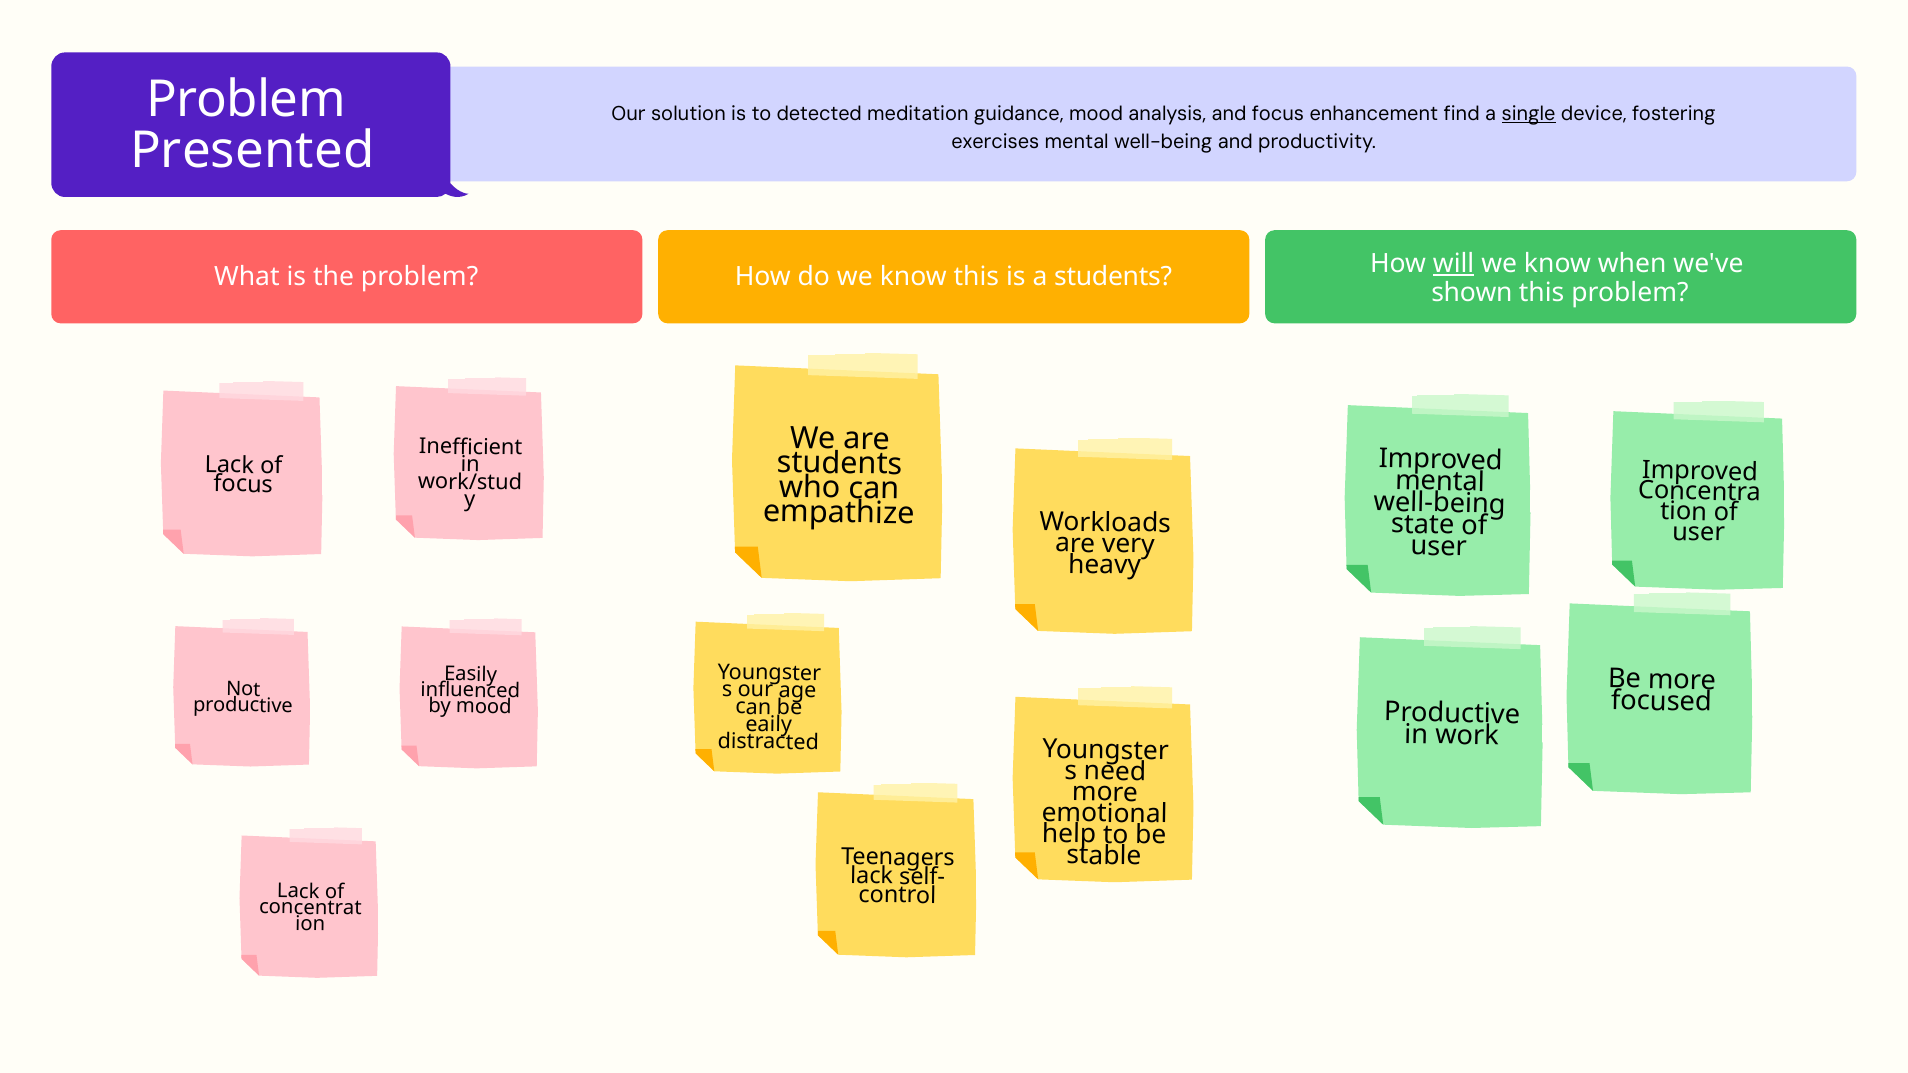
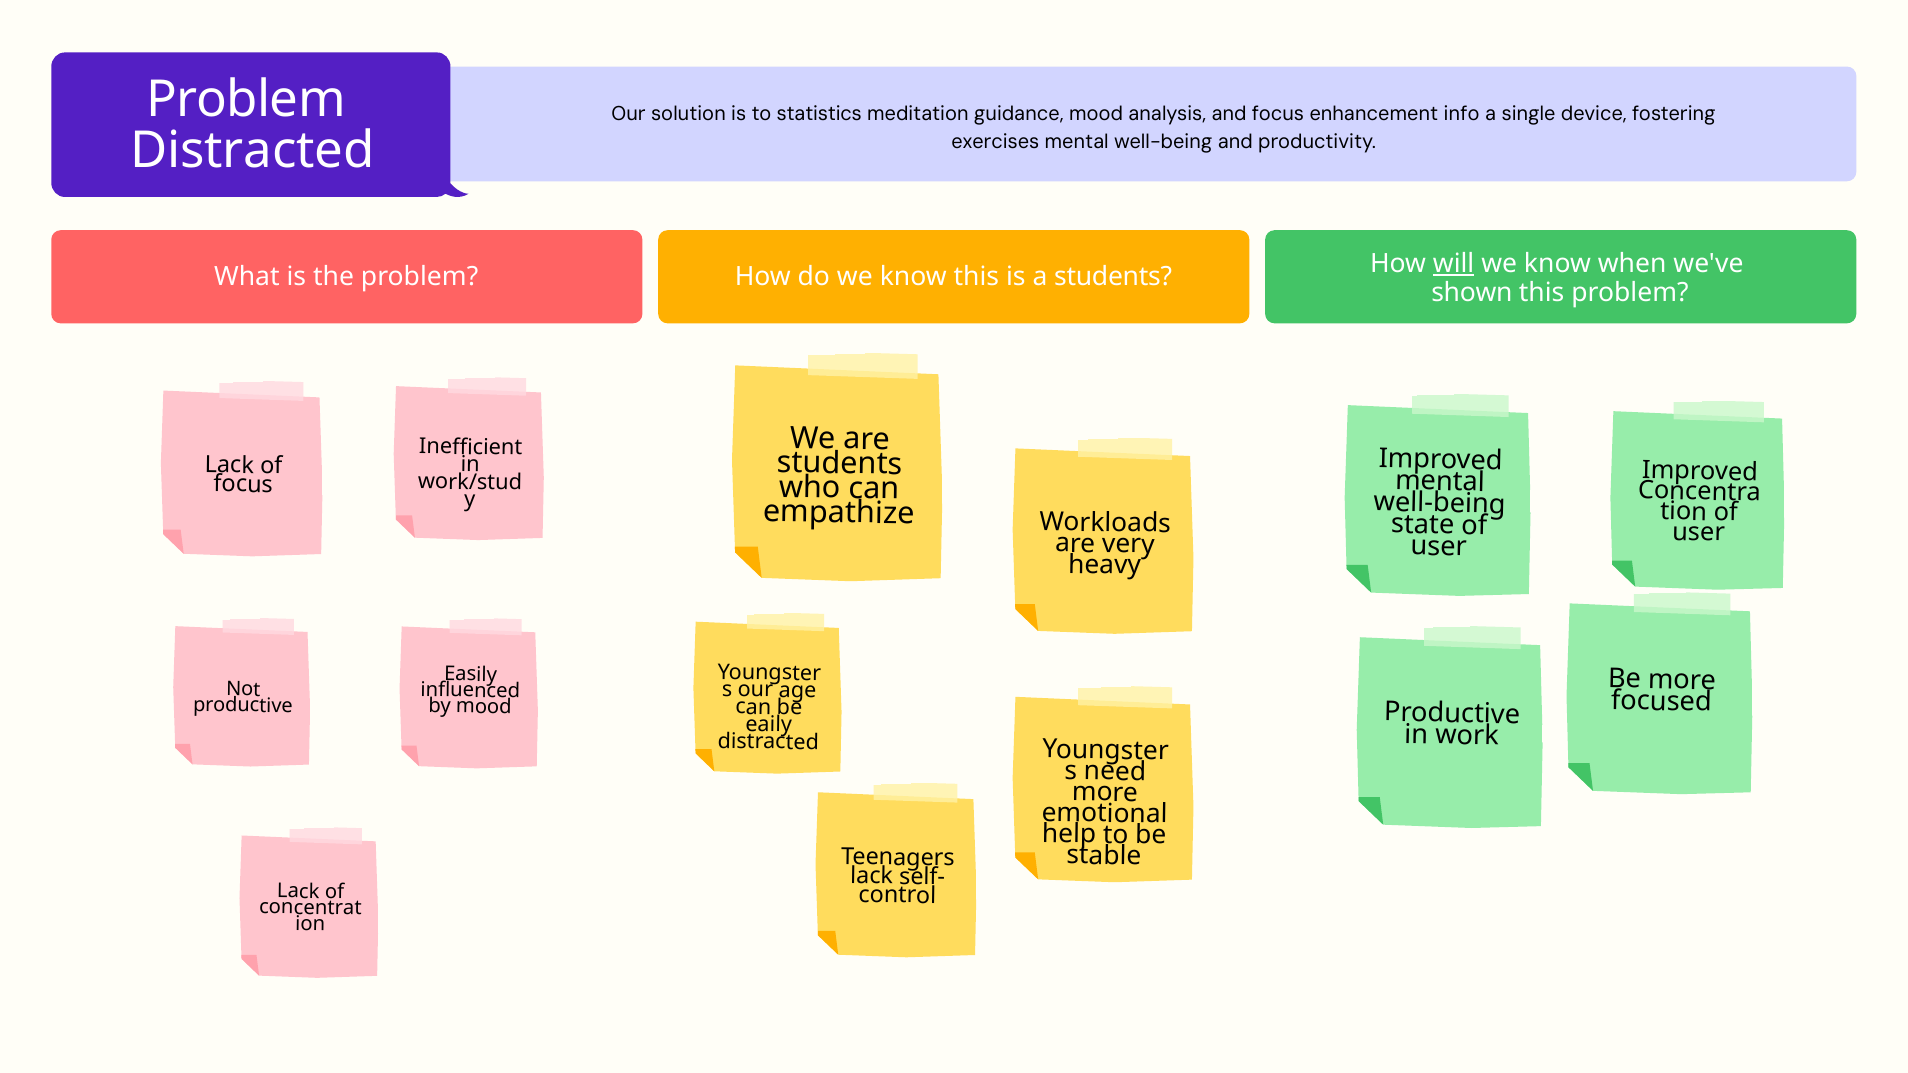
detected: detected -> statistics
find: find -> info
single underline: present -> none
Presented at (252, 151): Presented -> Distracted
